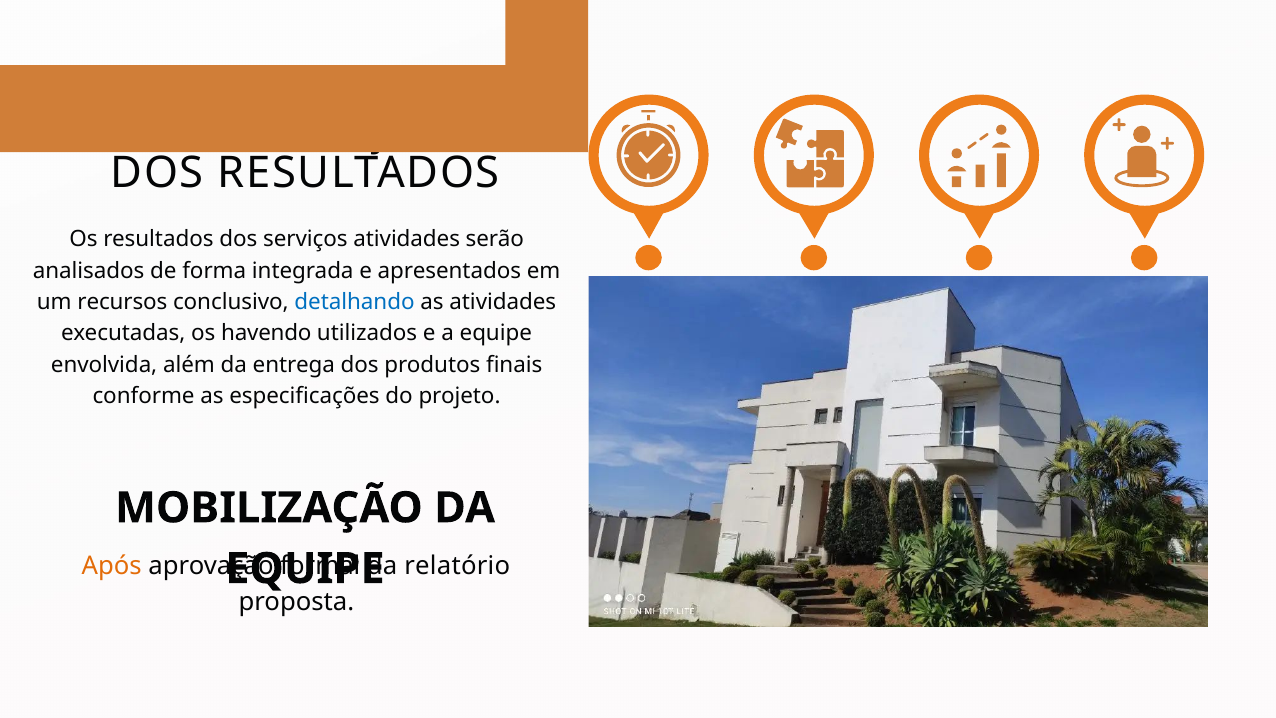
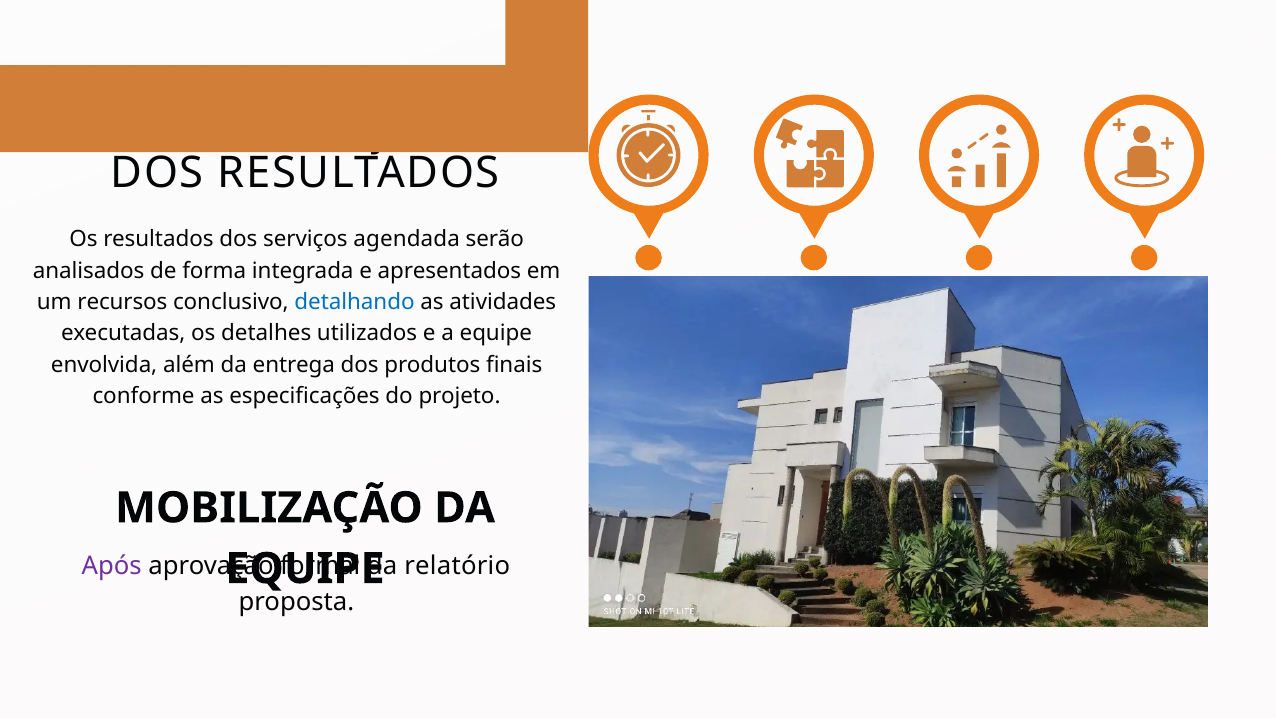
serviços atividades: atividades -> agendada
havendo: havendo -> detalhes
Após colour: orange -> purple
